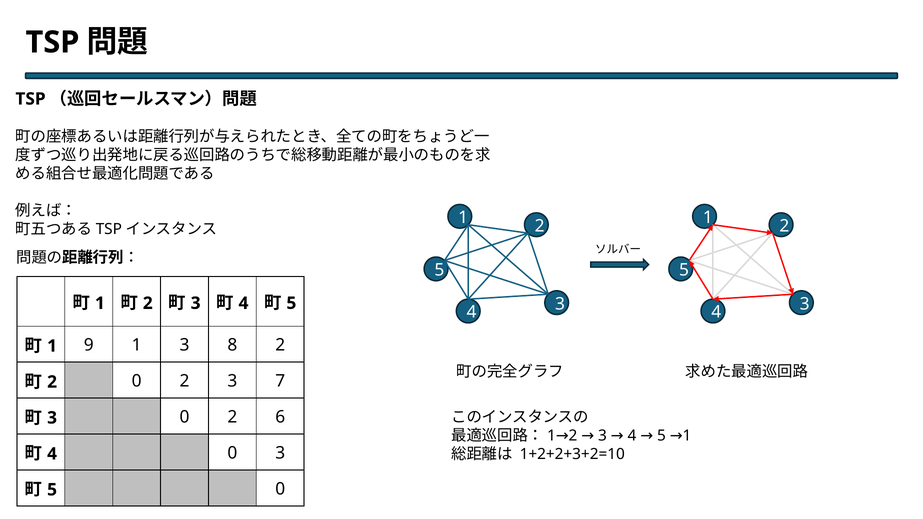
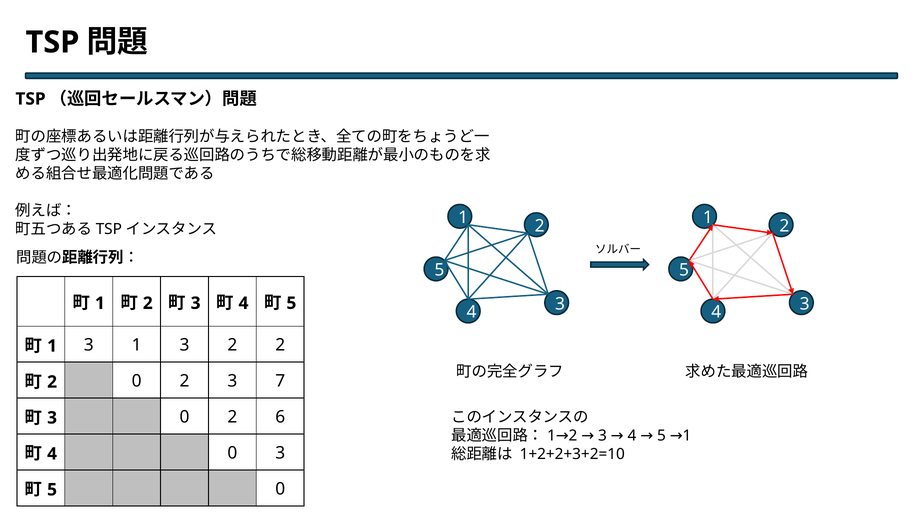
9 at (89, 345): 9 -> 3
3 8: 8 -> 2
